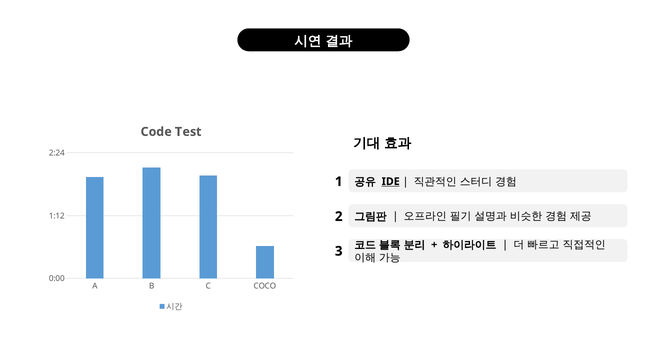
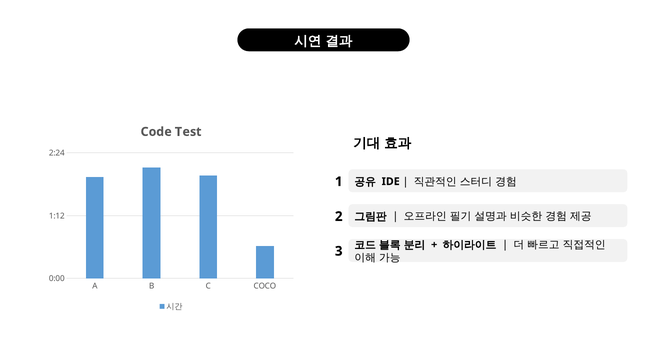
IDE underline: present -> none
